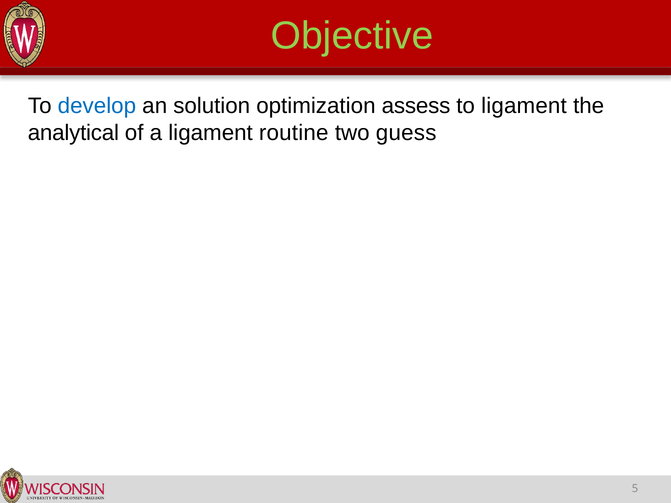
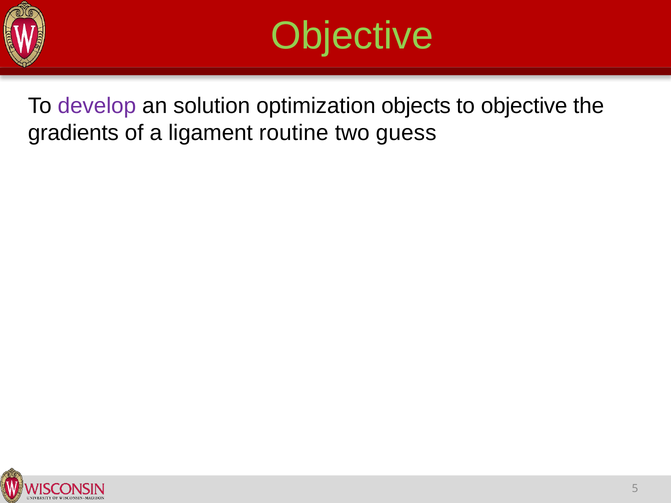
develop colour: blue -> purple
assess: assess -> objects
to ligament: ligament -> objective
analytical: analytical -> gradients
